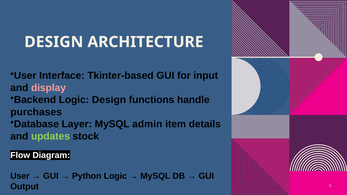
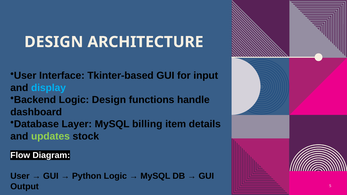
display colour: pink -> light blue
purchases: purchases -> dashboard
admin: admin -> billing
